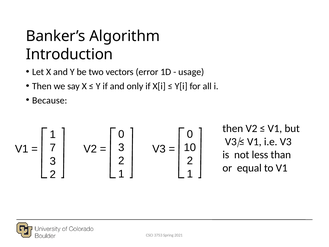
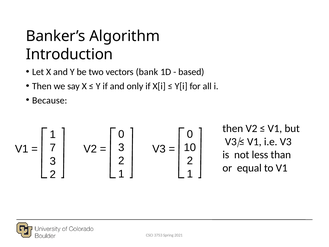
error: error -> bank
usage: usage -> based
